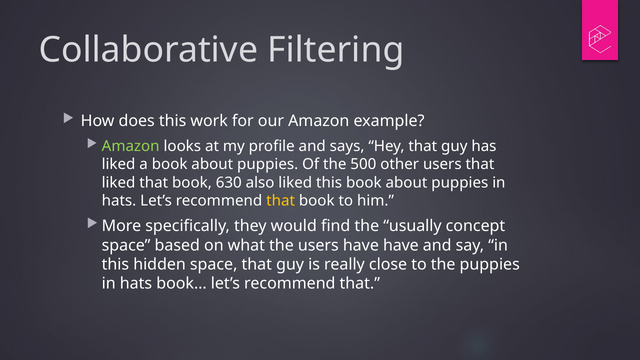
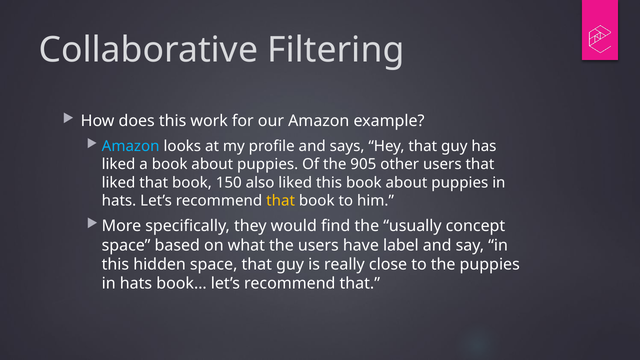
Amazon at (131, 146) colour: light green -> light blue
500: 500 -> 905
630: 630 -> 150
have have: have -> label
